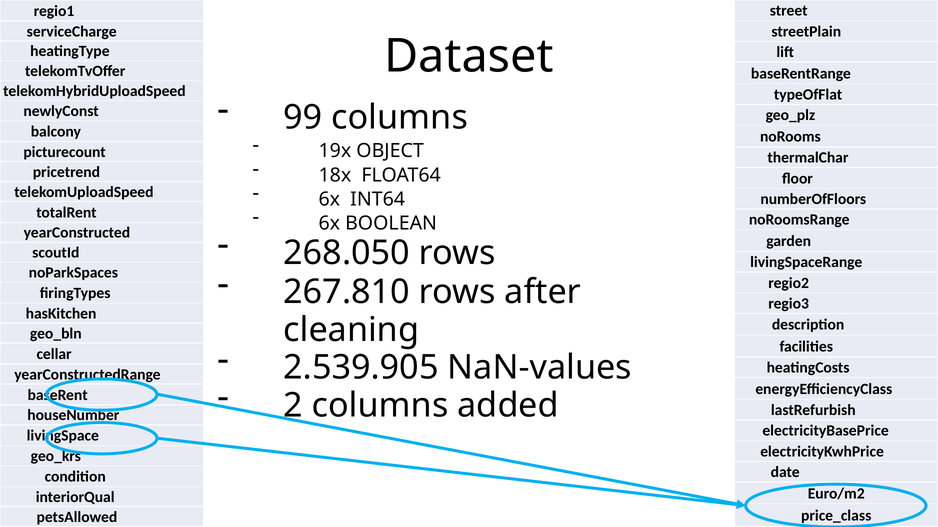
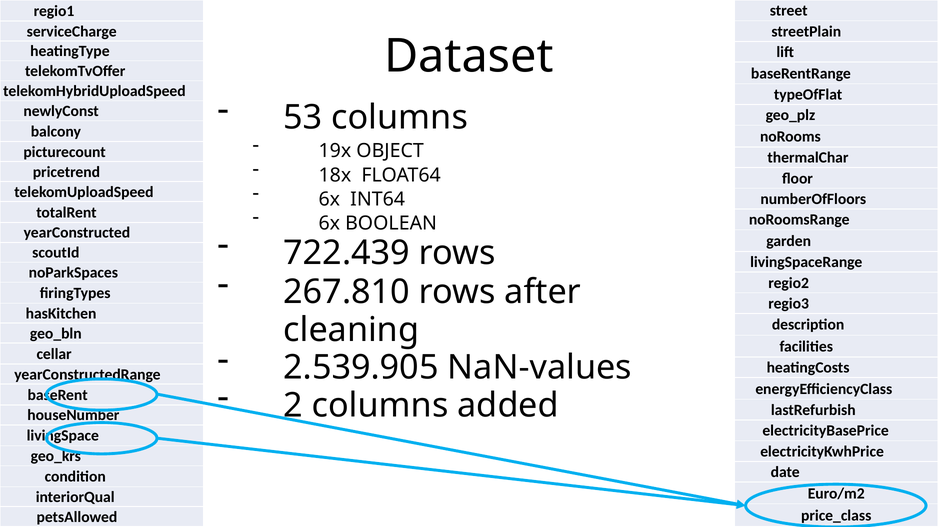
99: 99 -> 53
268.050: 268.050 -> 722.439
